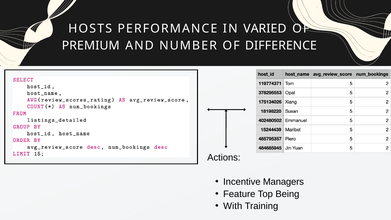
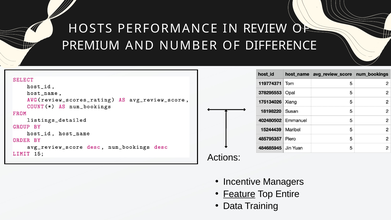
VARIED: VARIED -> REVIEW
Feature underline: none -> present
Being: Being -> Entire
With: With -> Data
